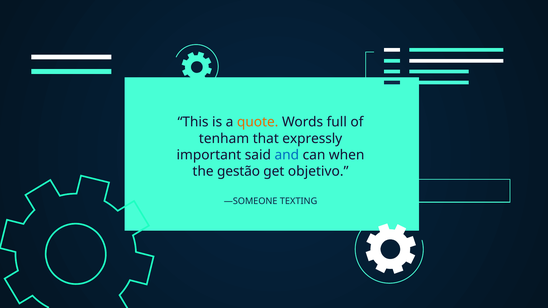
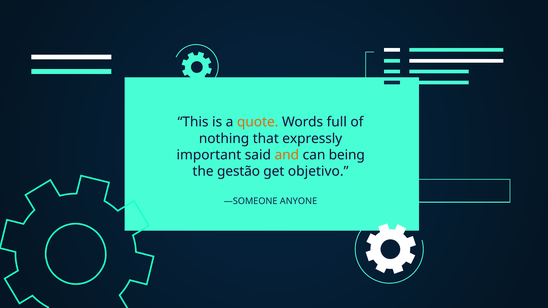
tenham: tenham -> nothing
and colour: blue -> orange
when: when -> being
TEXTING: TEXTING -> ANYONE
